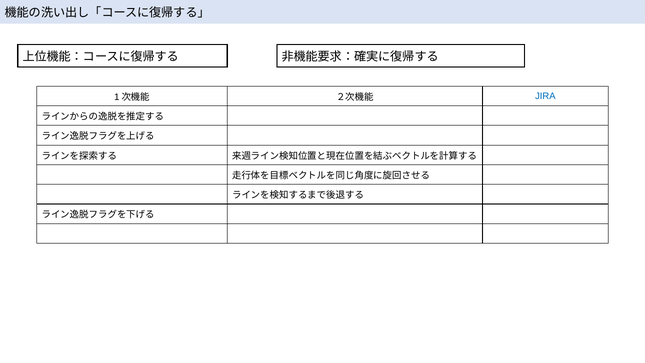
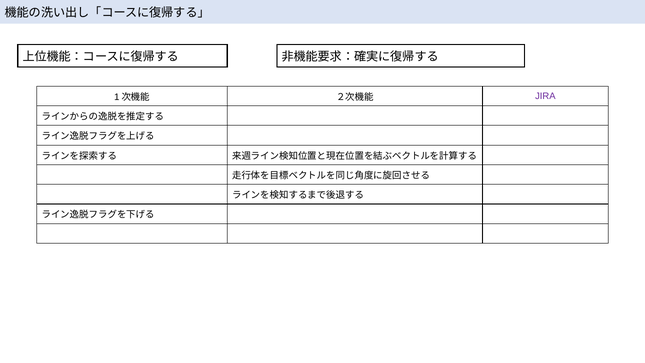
JIRA colour: blue -> purple
